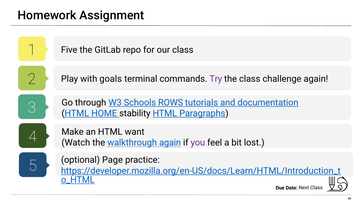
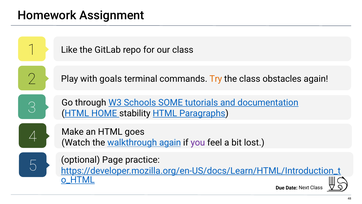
Five: Five -> Like
Try colour: purple -> orange
challenge: challenge -> obstacles
ROWS: ROWS -> SOME
want: want -> goes
